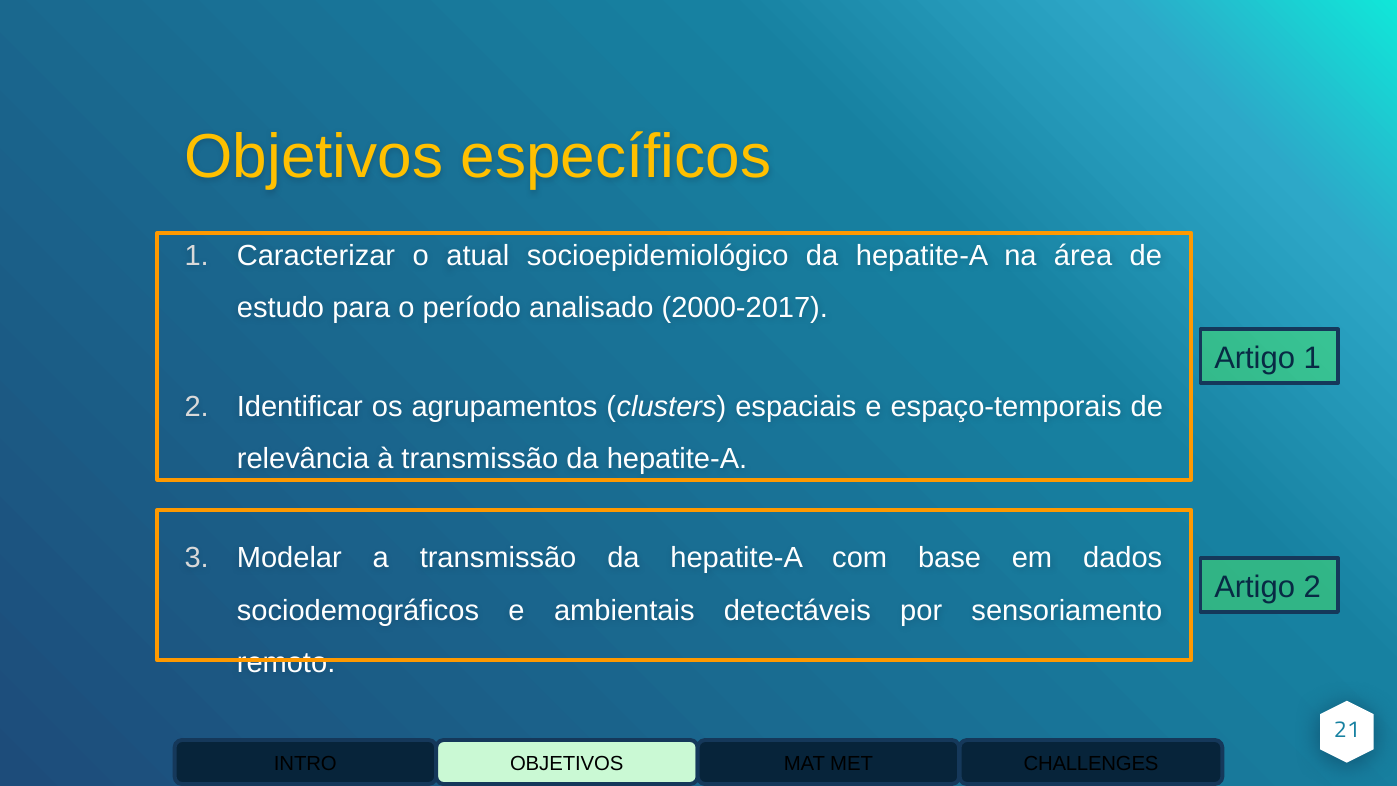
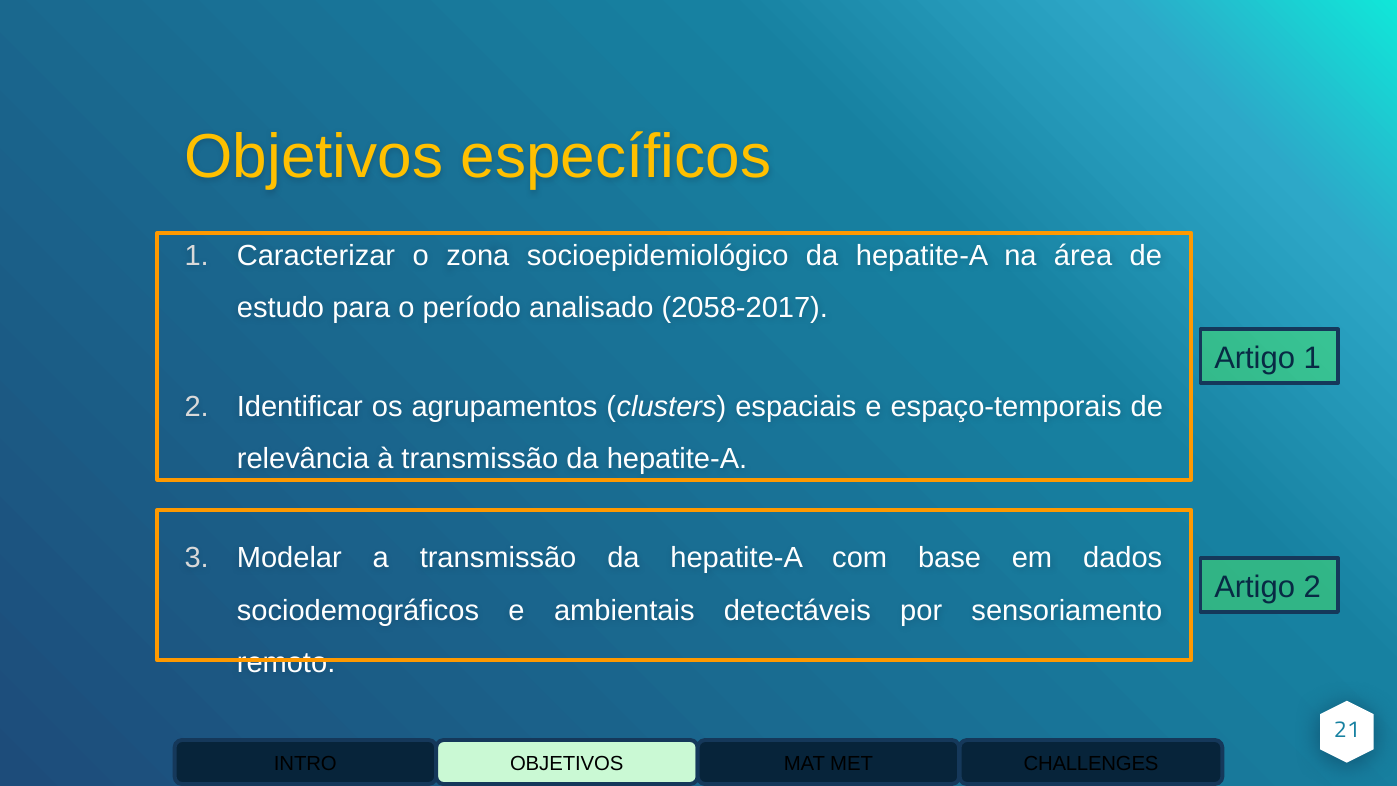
atual: atual -> zona
2000-2017: 2000-2017 -> 2058-2017
